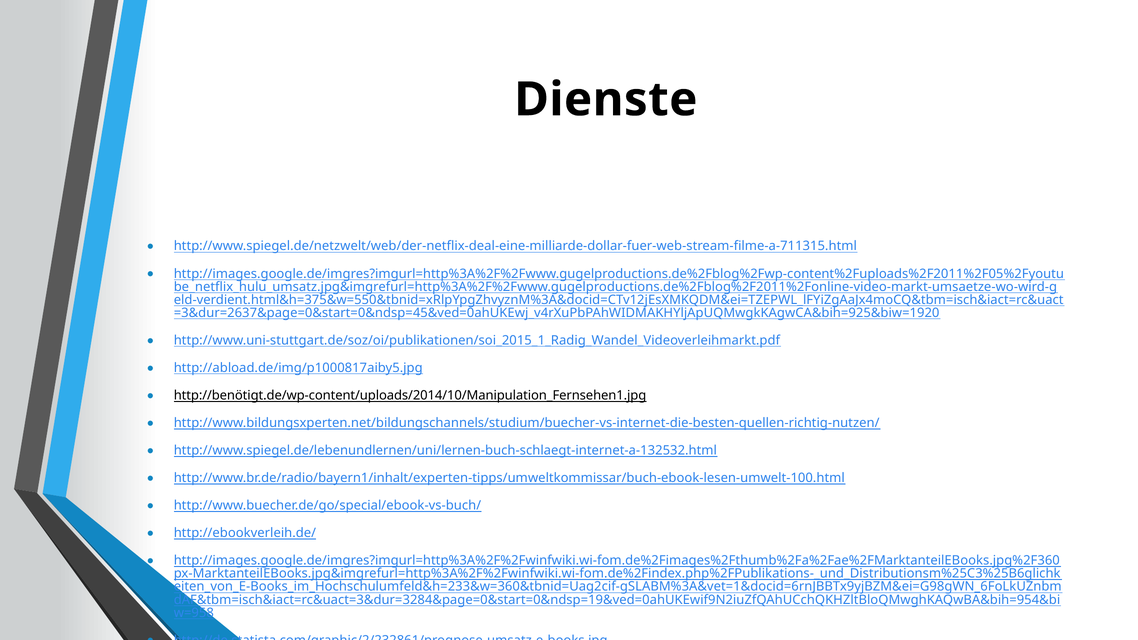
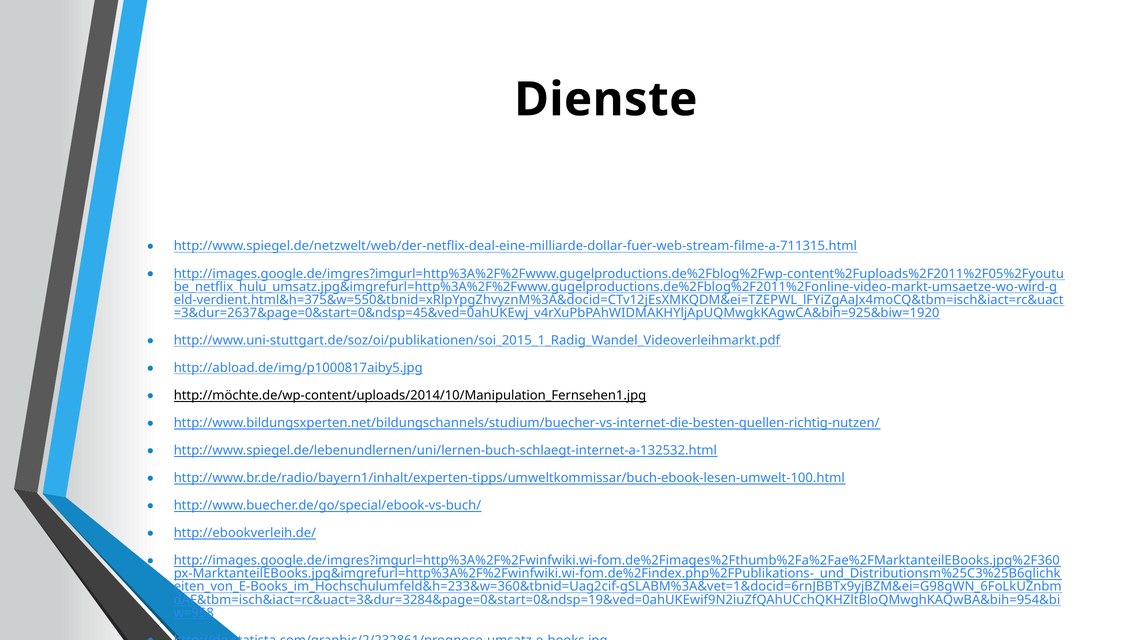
http://benötigt.de/wp-content/uploads/2014/10/Manipulation_Fernsehen1.jpg: http://benötigt.de/wp-content/uploads/2014/10/Manipulation_Fernsehen1.jpg -> http://möchte.de/wp-content/uploads/2014/10/Manipulation_Fernsehen1.jpg
